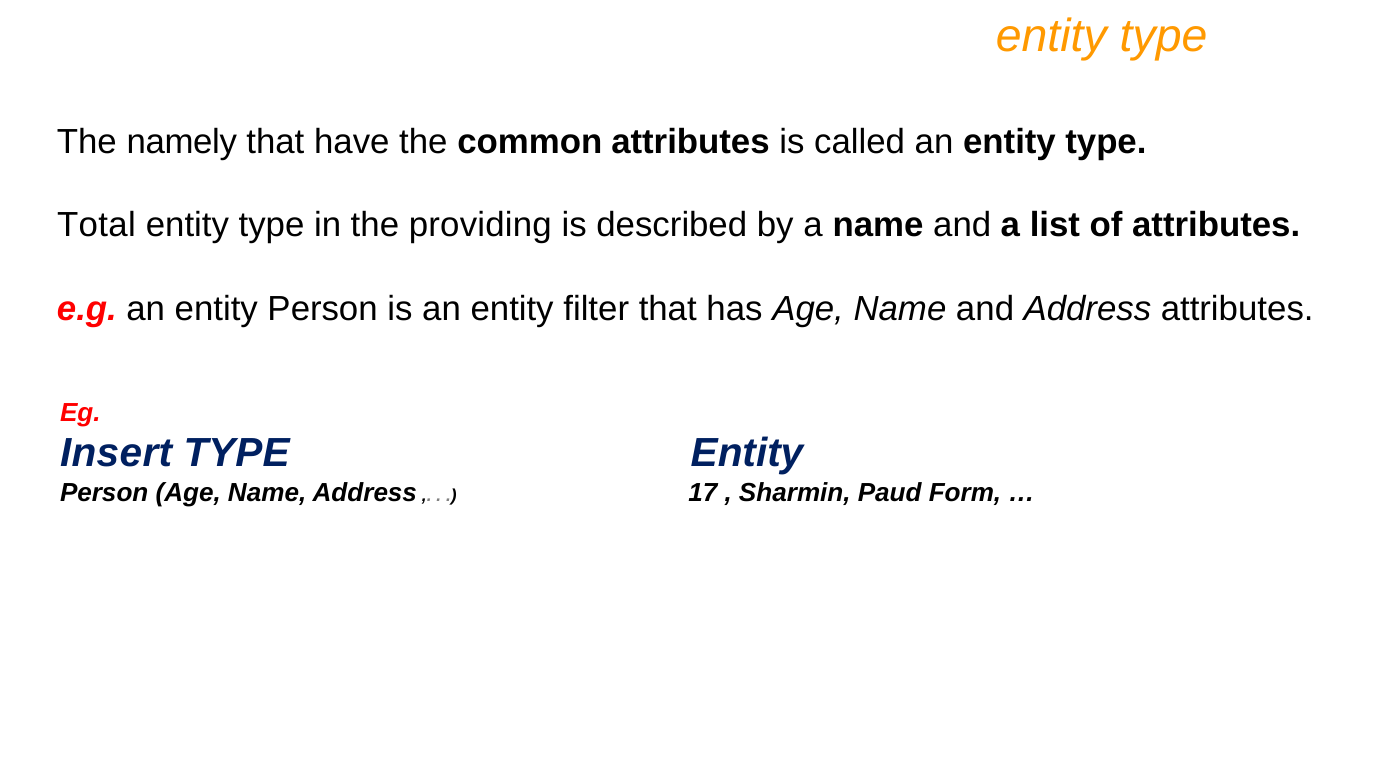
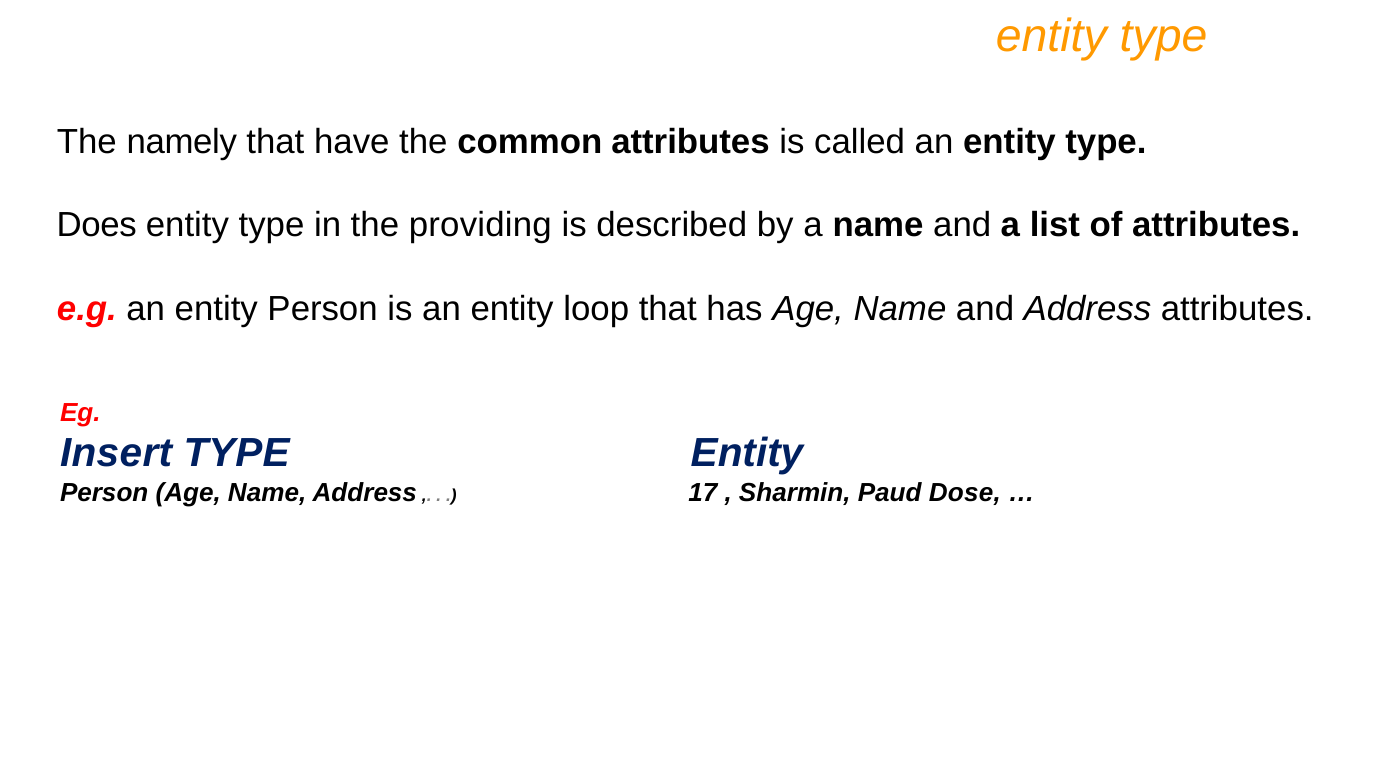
Total: Total -> Does
filter: filter -> loop
Form: Form -> Dose
